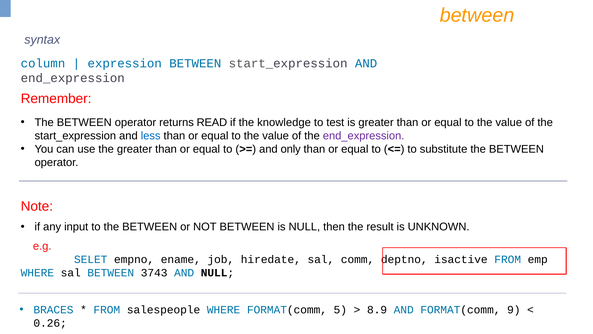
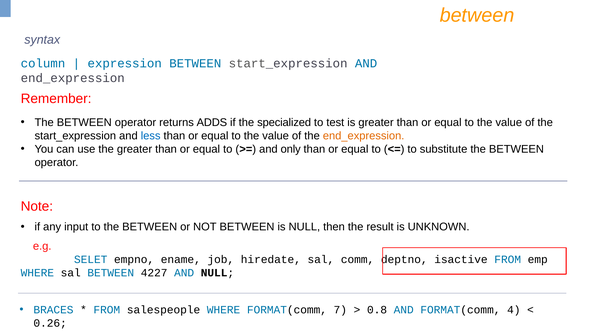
READ: READ -> ADDS
knowledge: knowledge -> specialized
end_expression at (364, 136) colour: purple -> orange
3743: 3743 -> 4227
5: 5 -> 7
8.9: 8.9 -> 0.8
9: 9 -> 4
